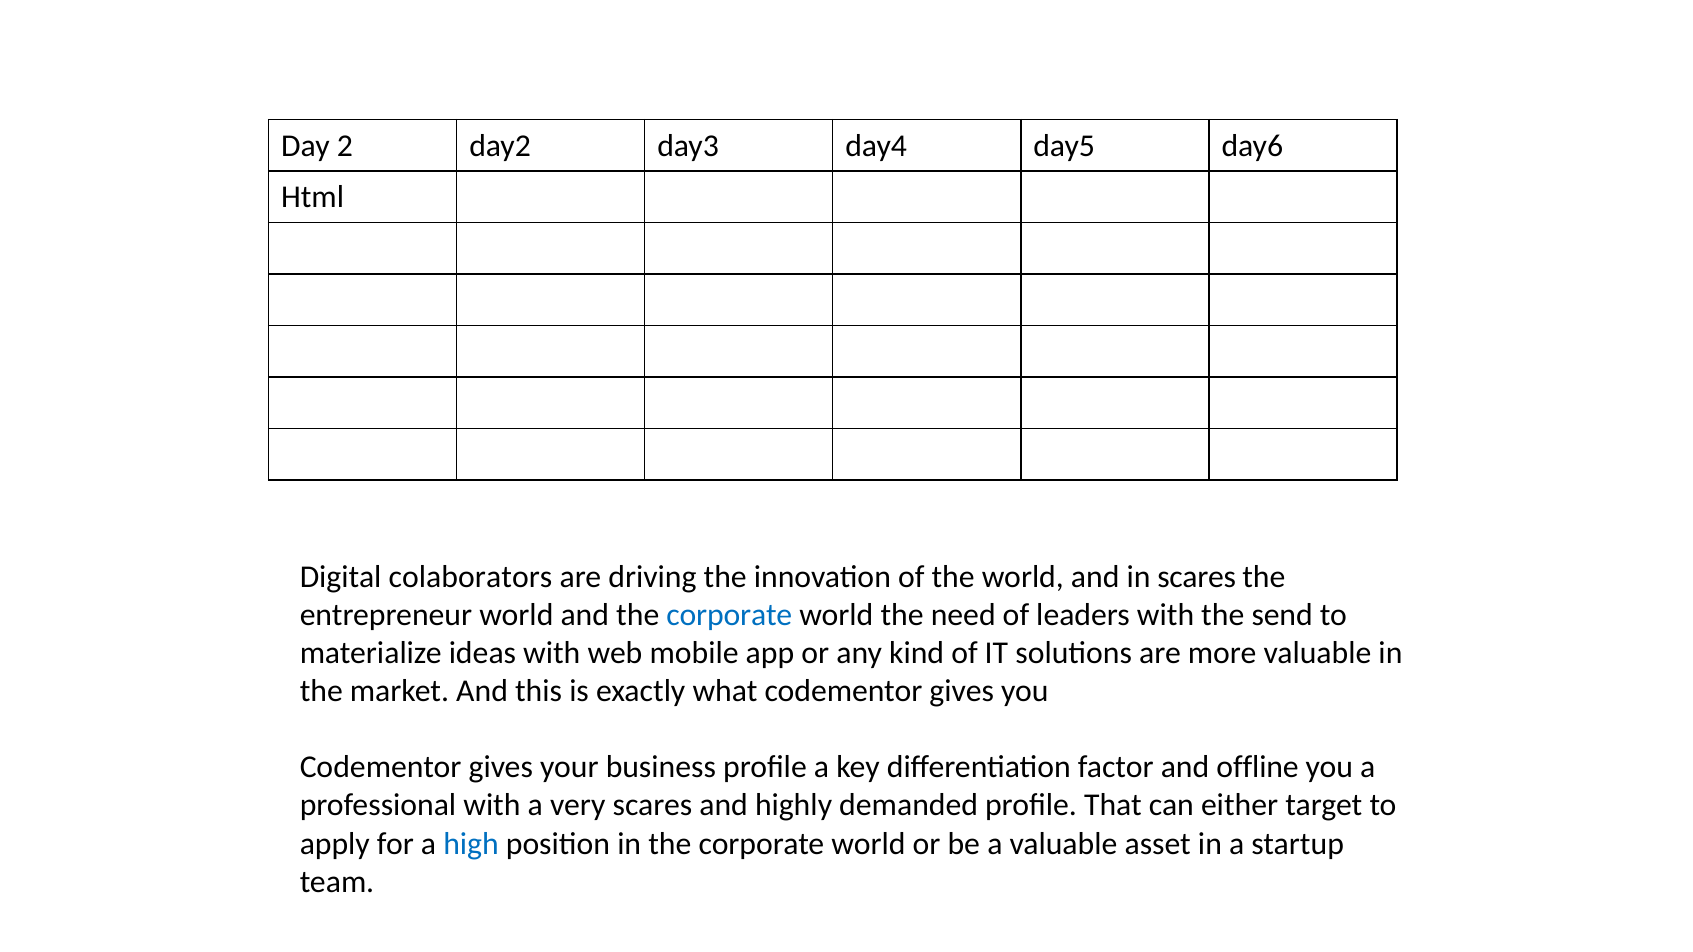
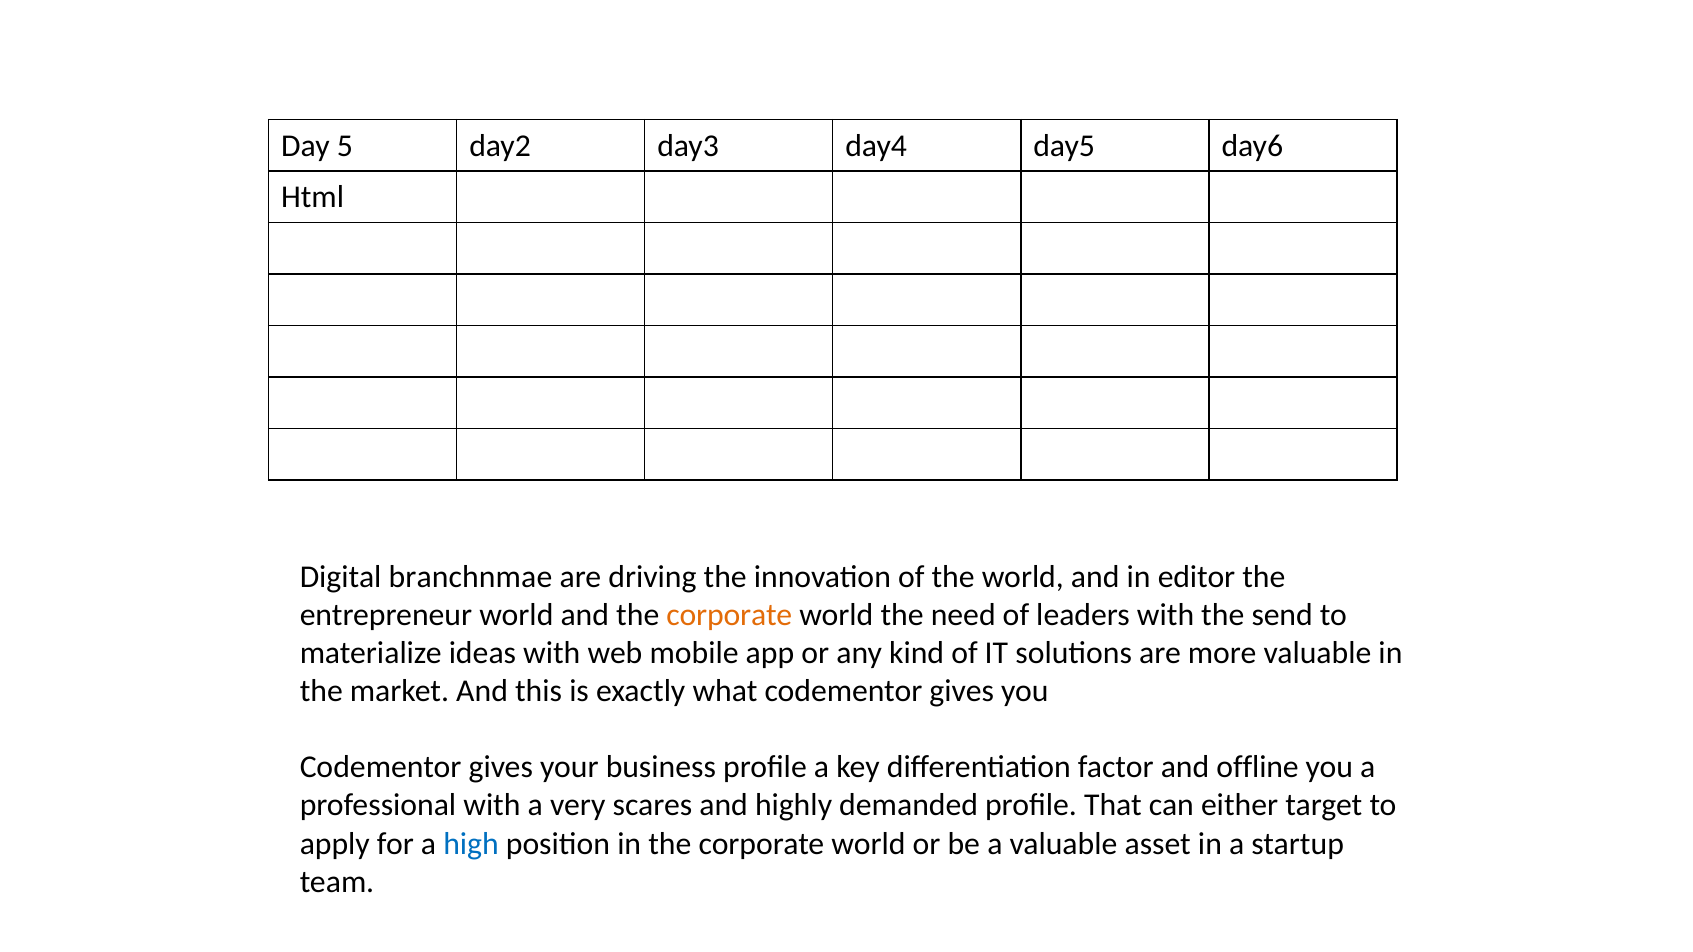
2: 2 -> 5
colaborators: colaborators -> branchnmae
in scares: scares -> editor
corporate at (729, 615) colour: blue -> orange
